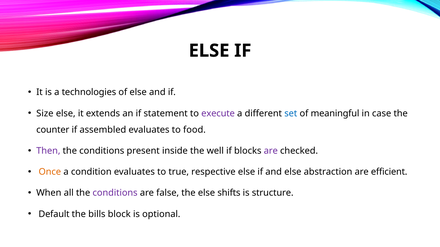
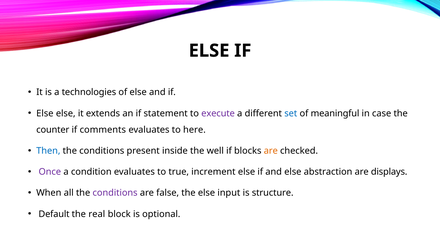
Size at (45, 114): Size -> Else
assembled: assembled -> comments
food: food -> here
Then colour: purple -> blue
are at (271, 151) colour: purple -> orange
Once colour: orange -> purple
respective: respective -> increment
efficient: efficient -> displays
shifts: shifts -> input
bills: bills -> real
